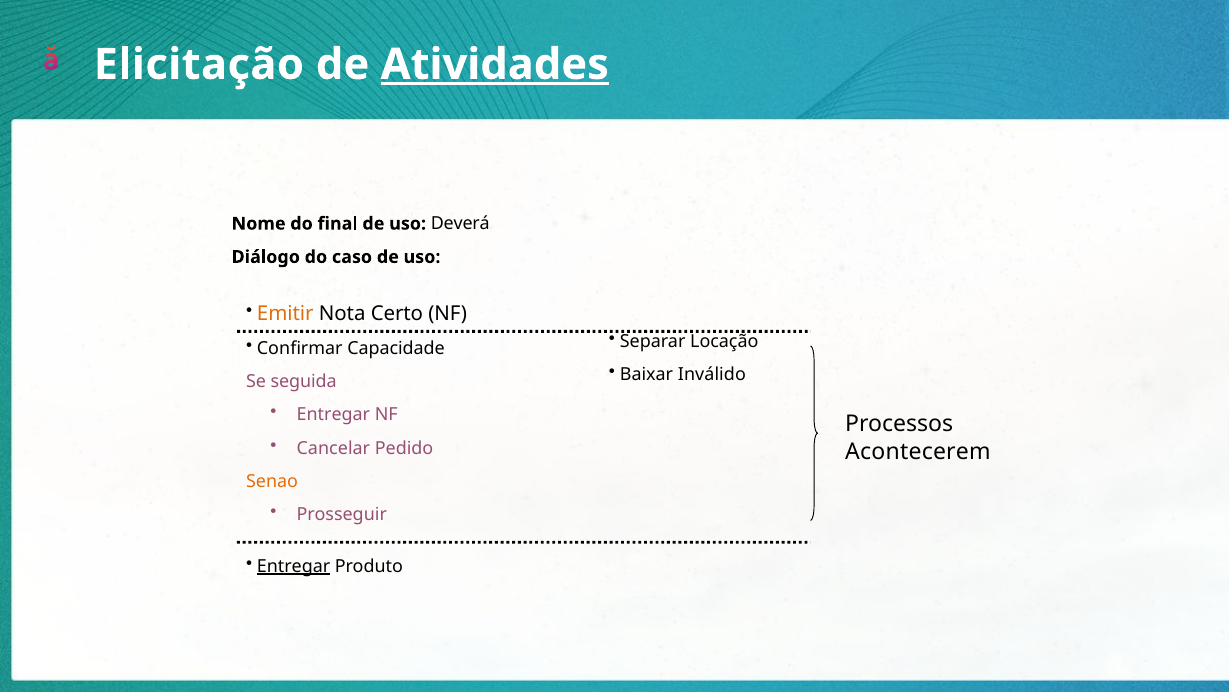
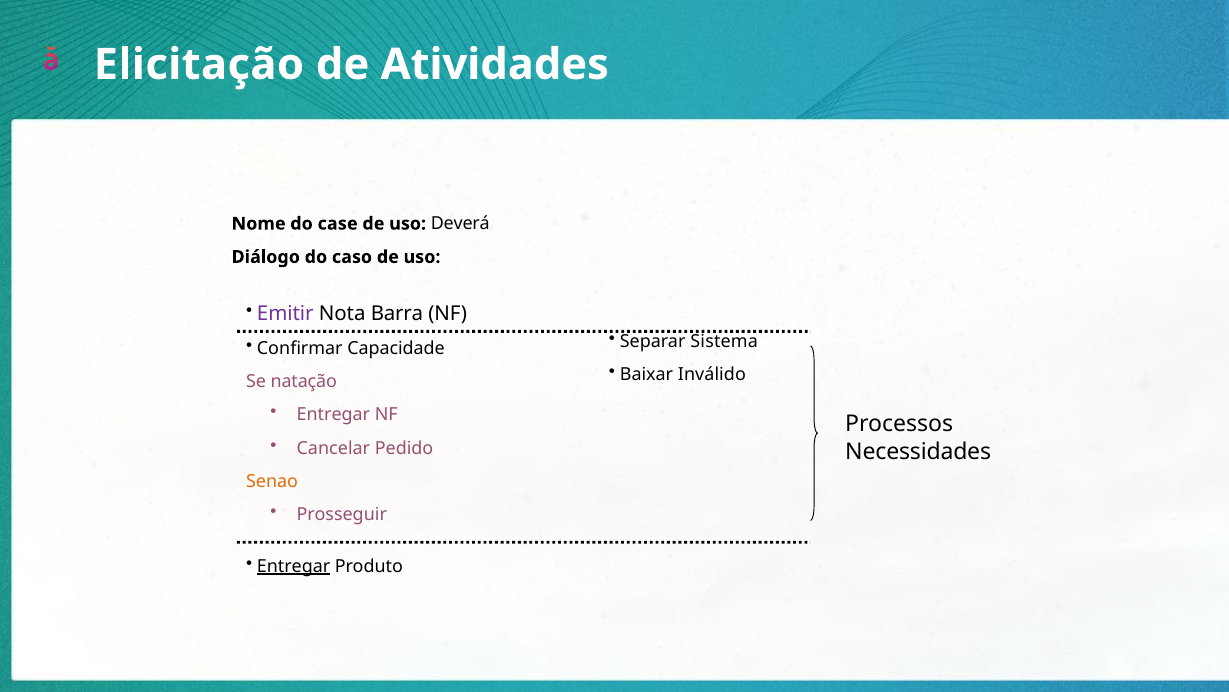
Atividades underline: present -> none
final: final -> case
Emitir colour: orange -> purple
Certo: Certo -> Barra
Locação: Locação -> Sistema
seguida: seguida -> natação
Acontecerem: Acontecerem -> Necessidades
